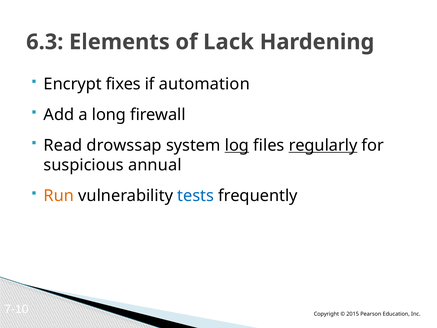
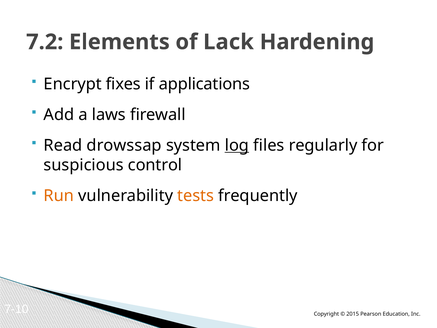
6.3: 6.3 -> 7.2
automation: automation -> applications
long: long -> laws
regularly underline: present -> none
annual: annual -> control
tests colour: blue -> orange
